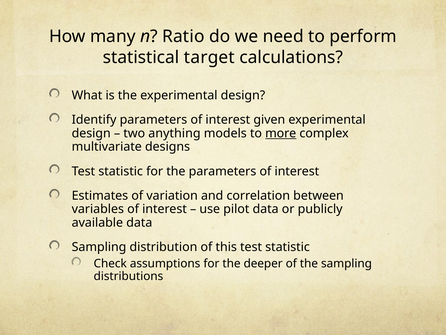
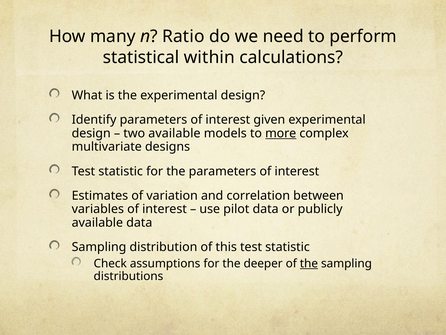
target: target -> within
two anything: anything -> available
the at (309, 263) underline: none -> present
